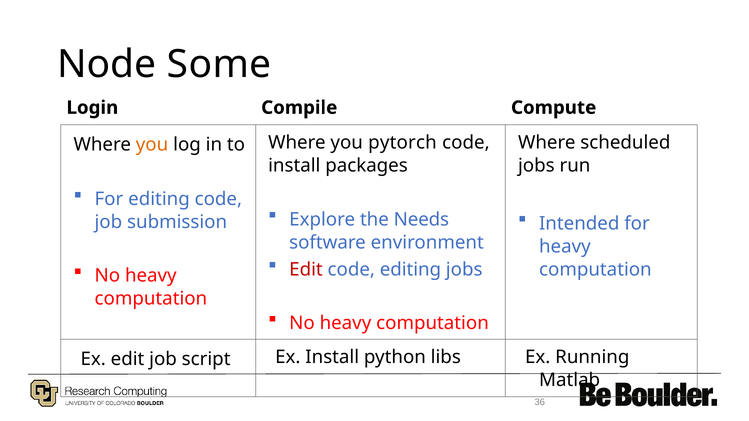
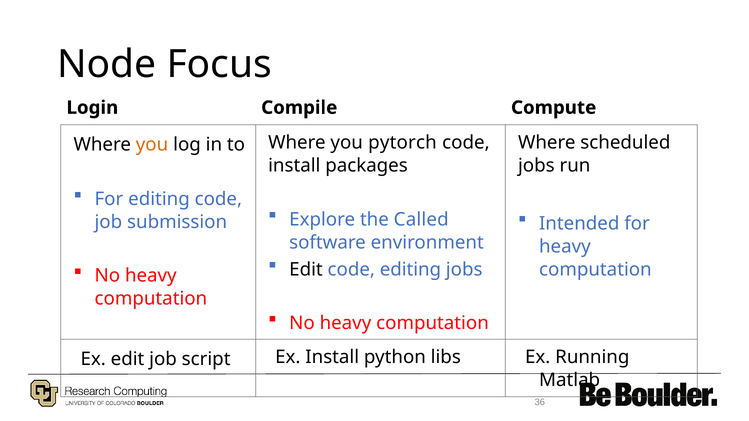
Some: Some -> Focus
Needs: Needs -> Called
Edit at (306, 270) colour: red -> black
